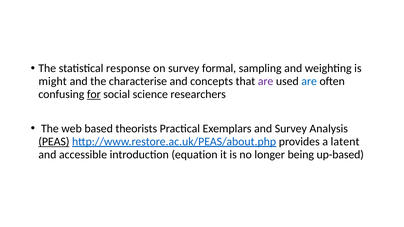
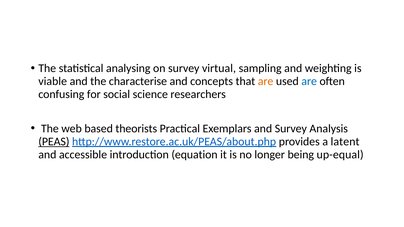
response: response -> analysing
formal: formal -> virtual
might: might -> viable
are at (266, 81) colour: purple -> orange
for underline: present -> none
up-based: up-based -> up-equal
